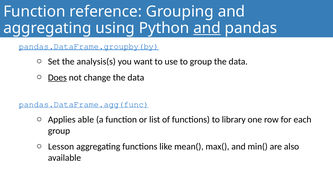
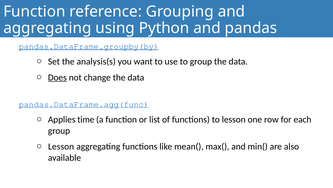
and at (207, 28) underline: present -> none
able: able -> time
to library: library -> lesson
